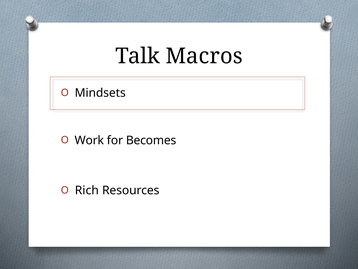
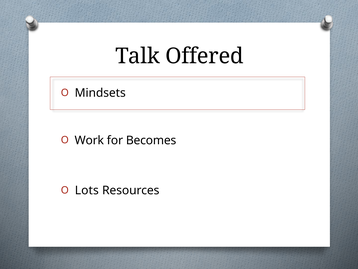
Macros: Macros -> Offered
Rich: Rich -> Lots
